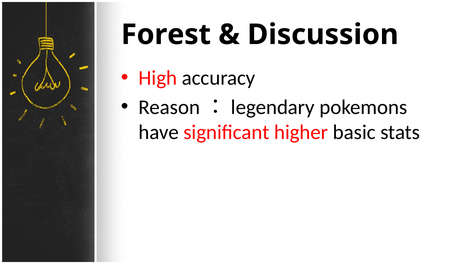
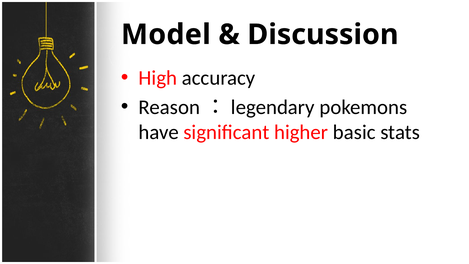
Forest: Forest -> Model
